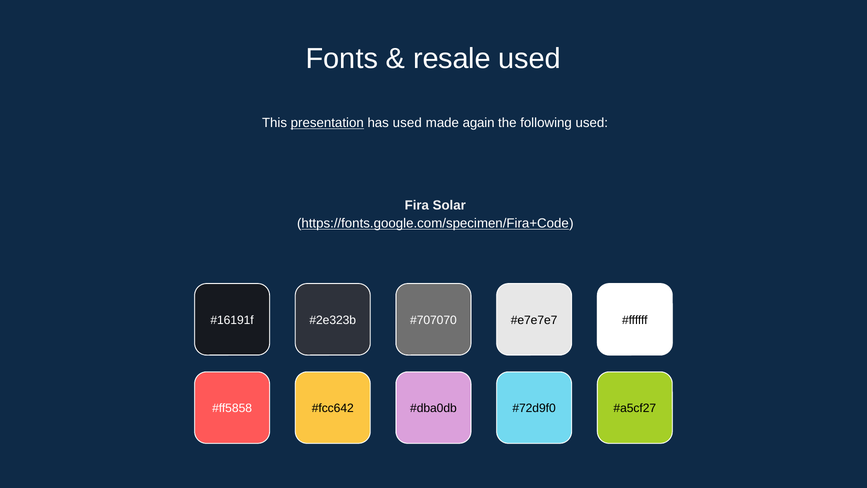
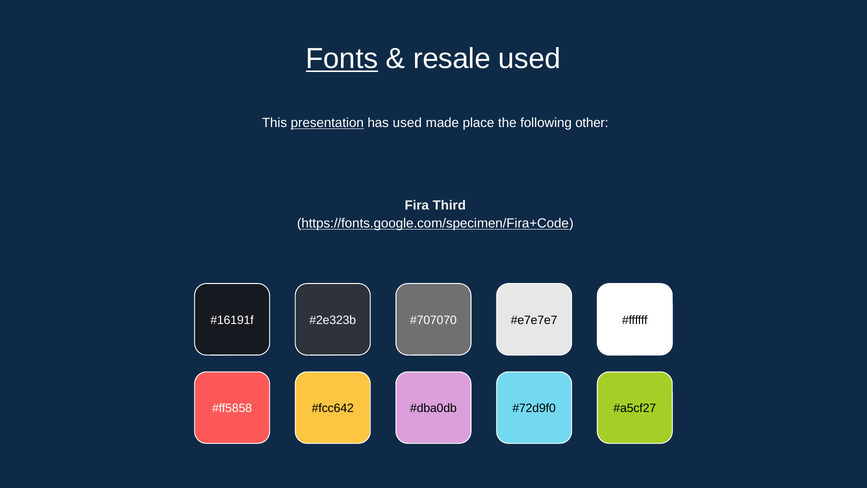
Fonts underline: none -> present
again: again -> place
following used: used -> other
Solar: Solar -> Third
